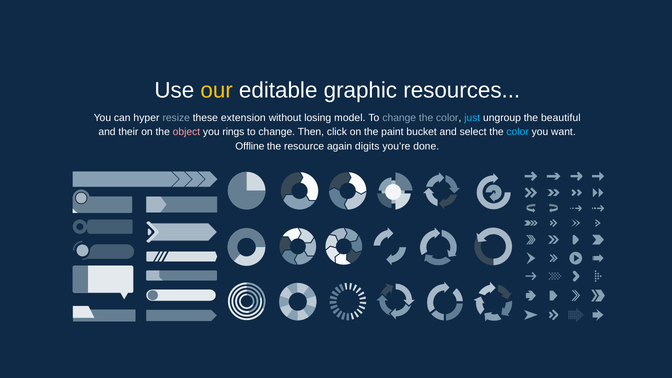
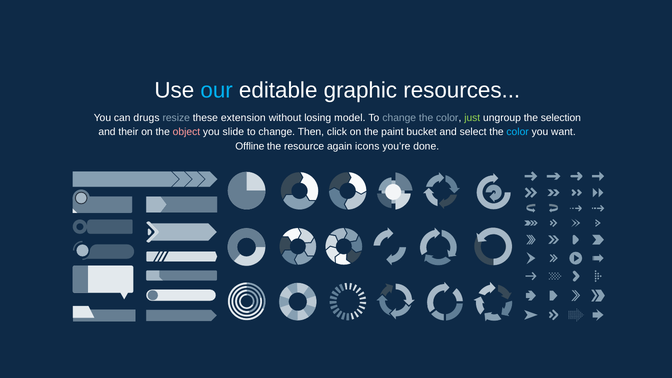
our colour: yellow -> light blue
hyper: hyper -> drugs
just colour: light blue -> light green
beautiful: beautiful -> selection
rings: rings -> slide
digits: digits -> icons
